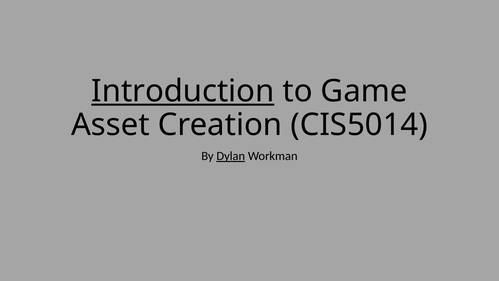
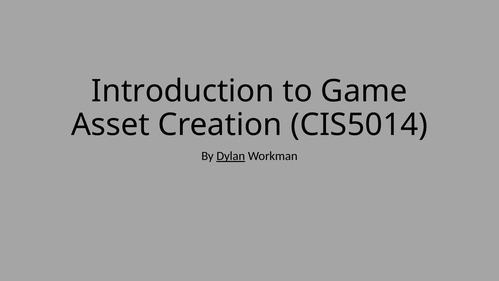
Introduction underline: present -> none
